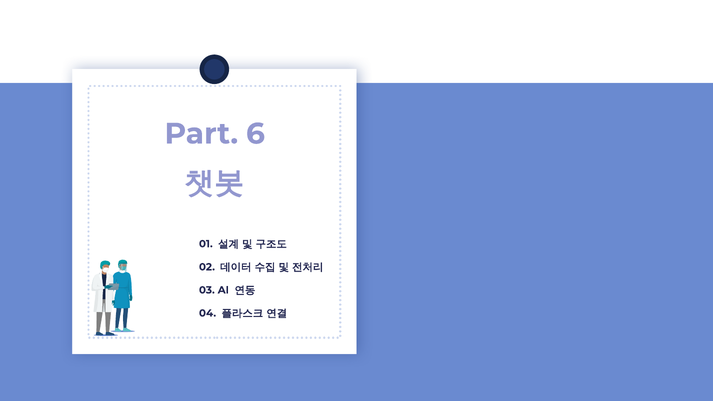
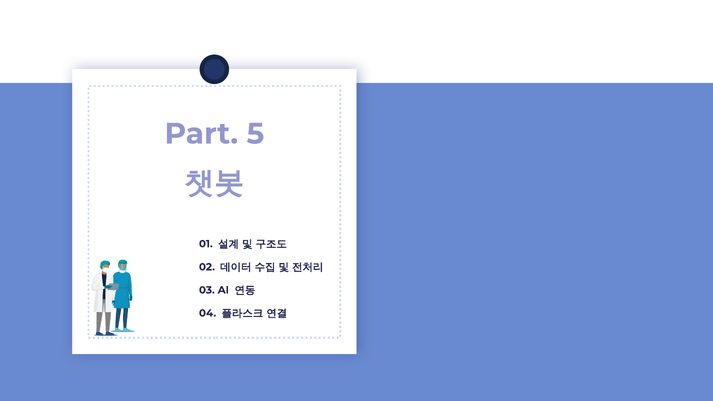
6: 6 -> 5
